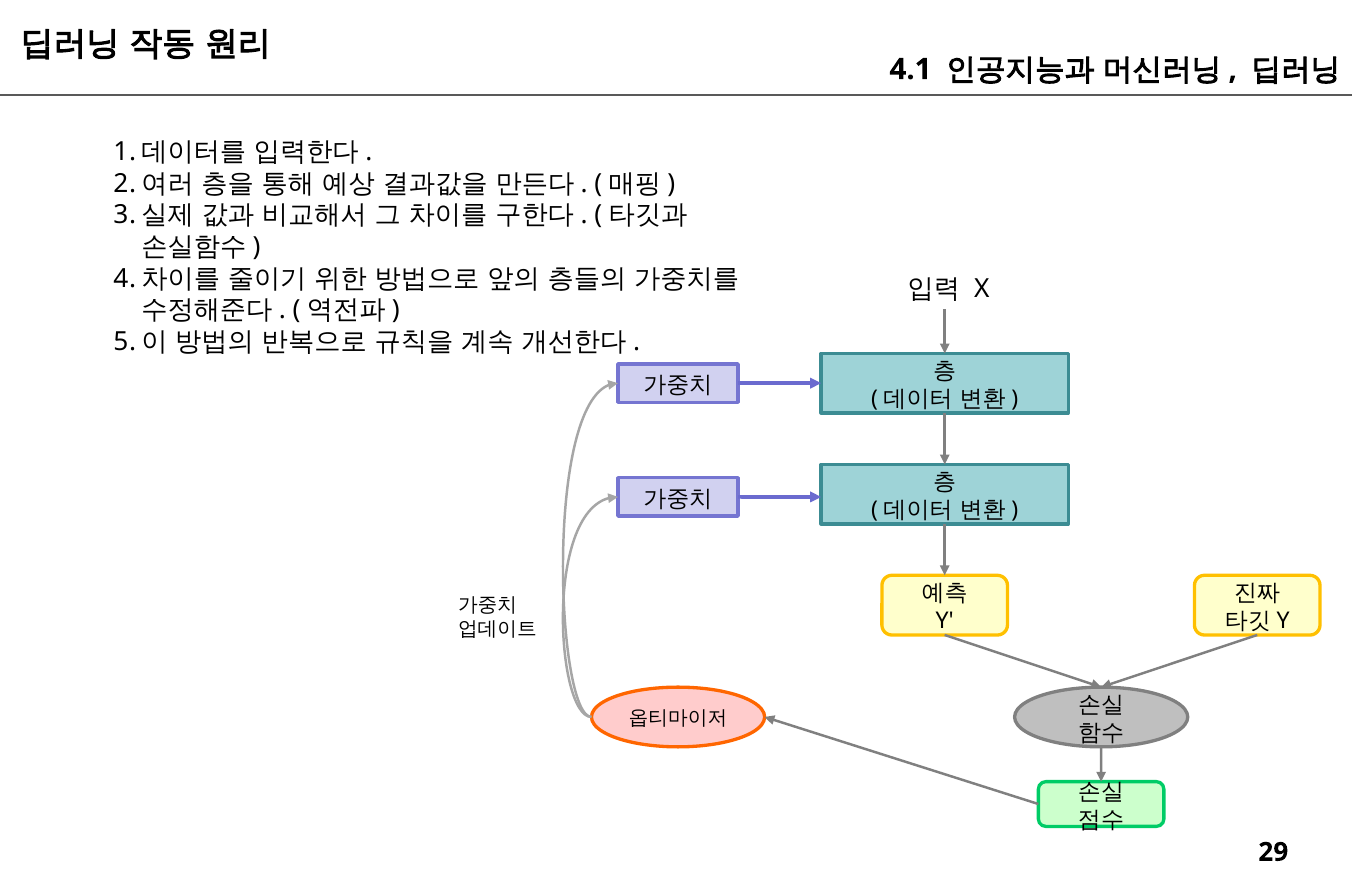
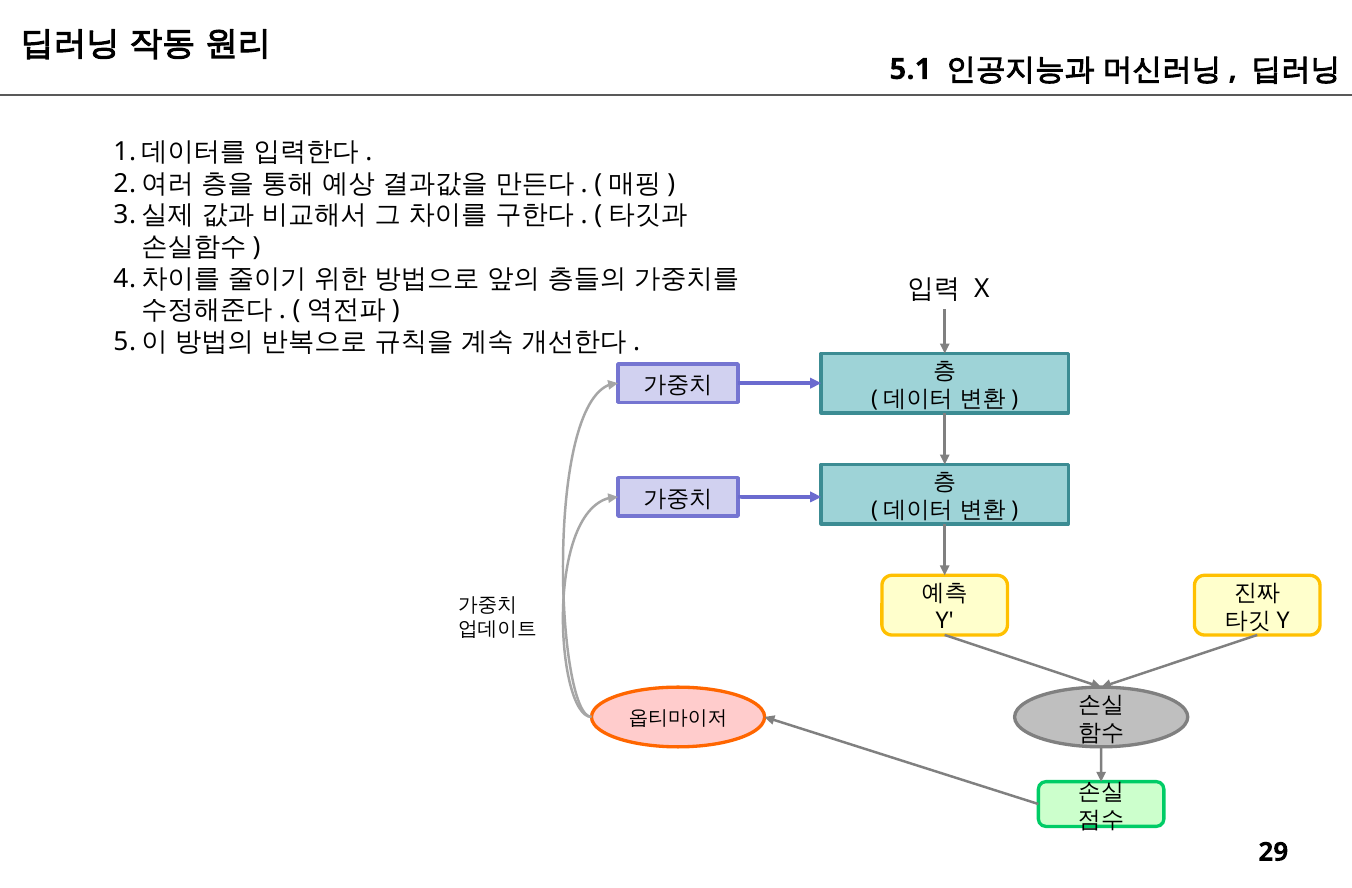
4.1: 4.1 -> 5.1
